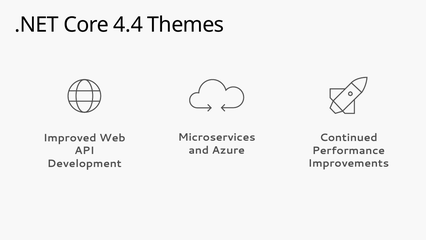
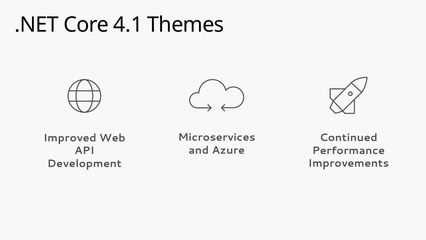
4.4: 4.4 -> 4.1
